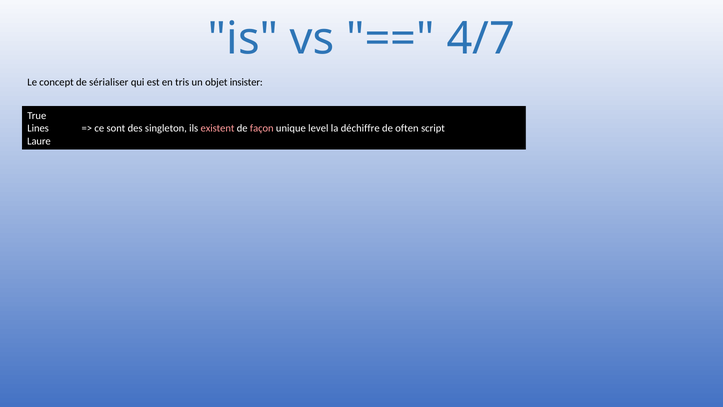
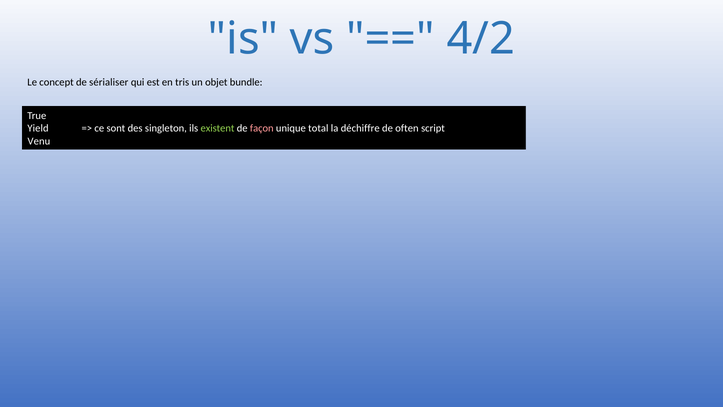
4/7: 4/7 -> 4/2
insister: insister -> bundle
Lines: Lines -> Yield
existent colour: pink -> light green
level: level -> total
Laure: Laure -> Venu
